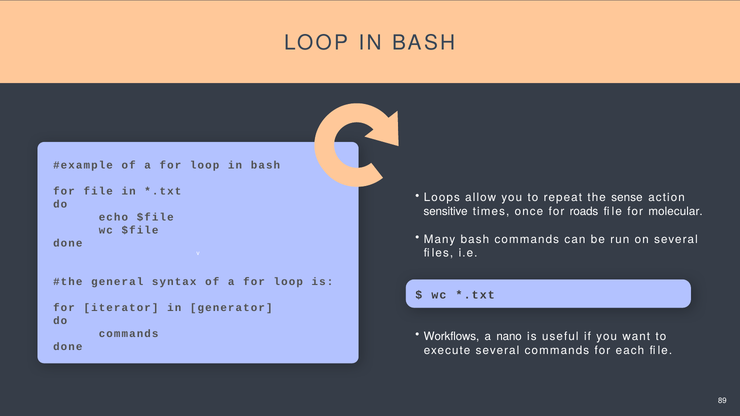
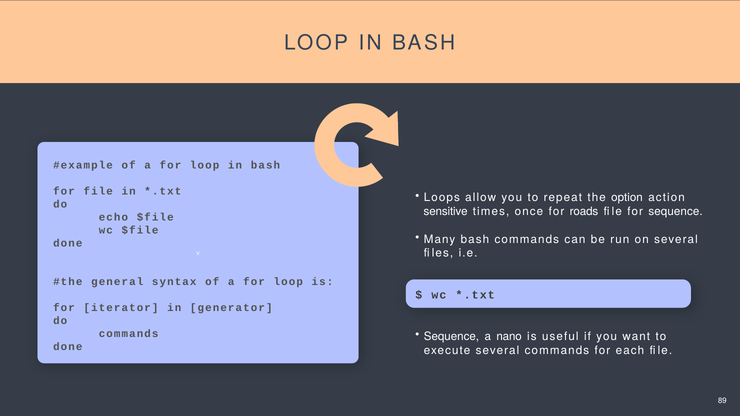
sense: sense -> option
for molecular: molecular -> sequence
Workflows at (451, 337): Workflows -> Sequence
